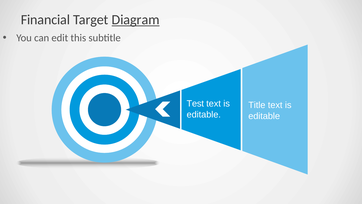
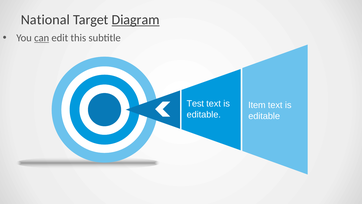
Financial: Financial -> National
can underline: none -> present
Title: Title -> Item
